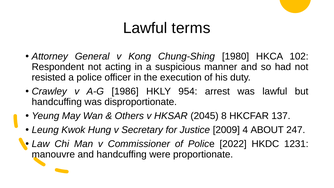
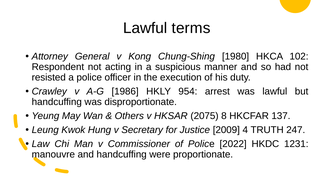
2045: 2045 -> 2075
ABOUT: ABOUT -> TRUTH
